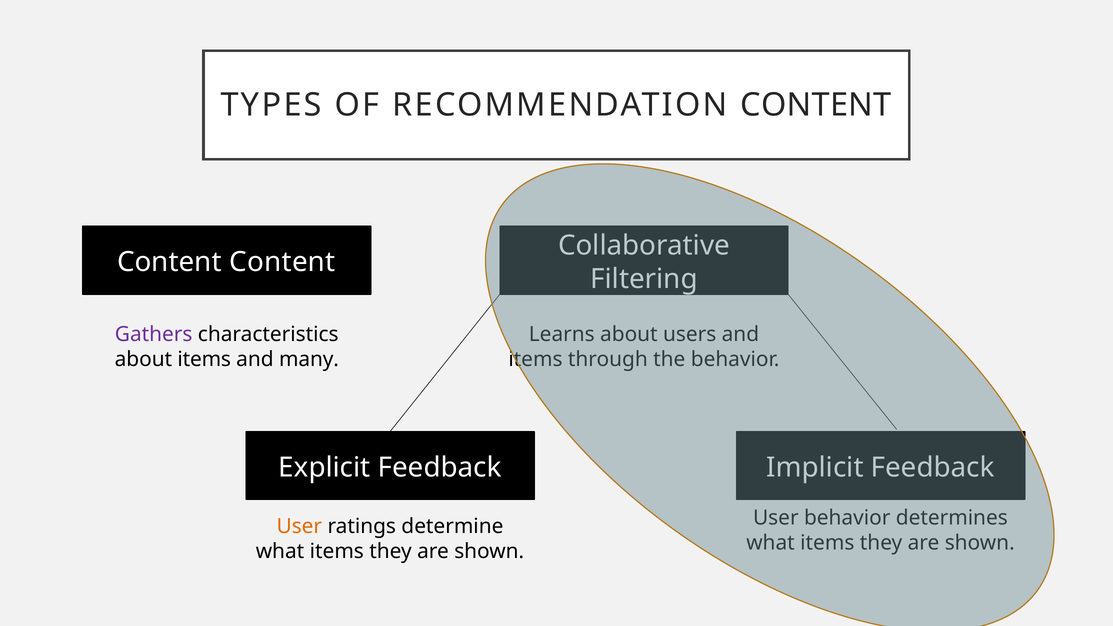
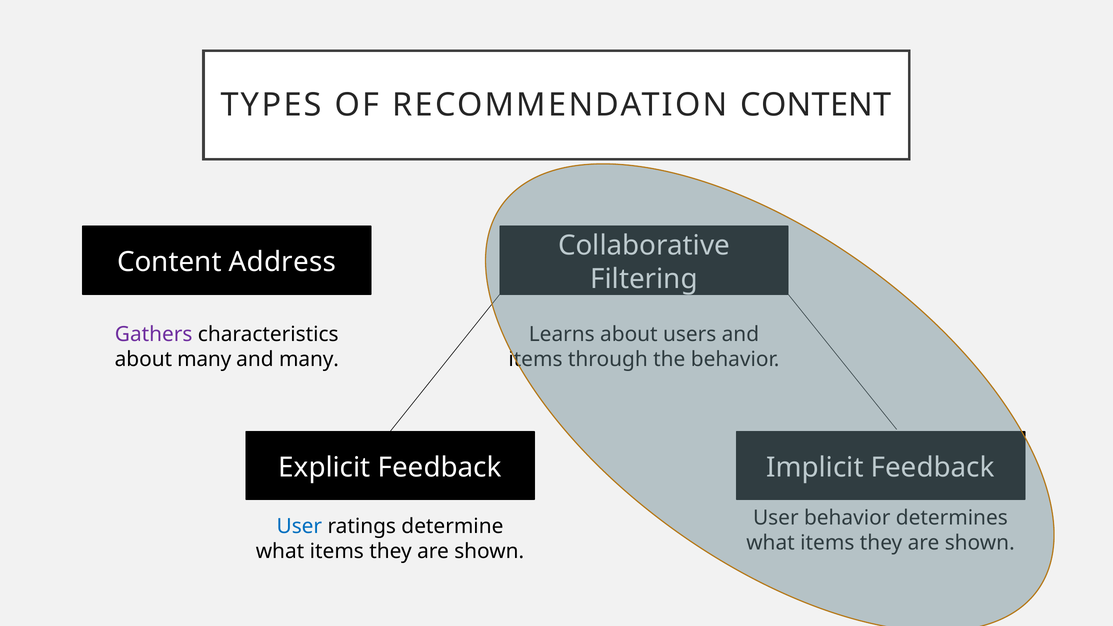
Content at (282, 262): Content -> Address
about items: items -> many
User at (299, 526) colour: orange -> blue
